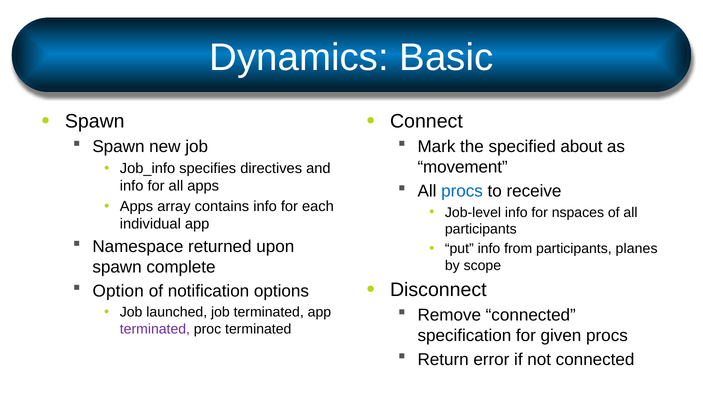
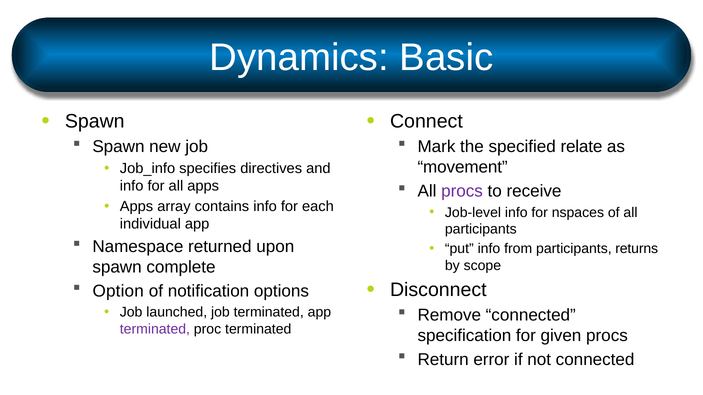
about: about -> relate
procs at (462, 191) colour: blue -> purple
planes: planes -> returns
